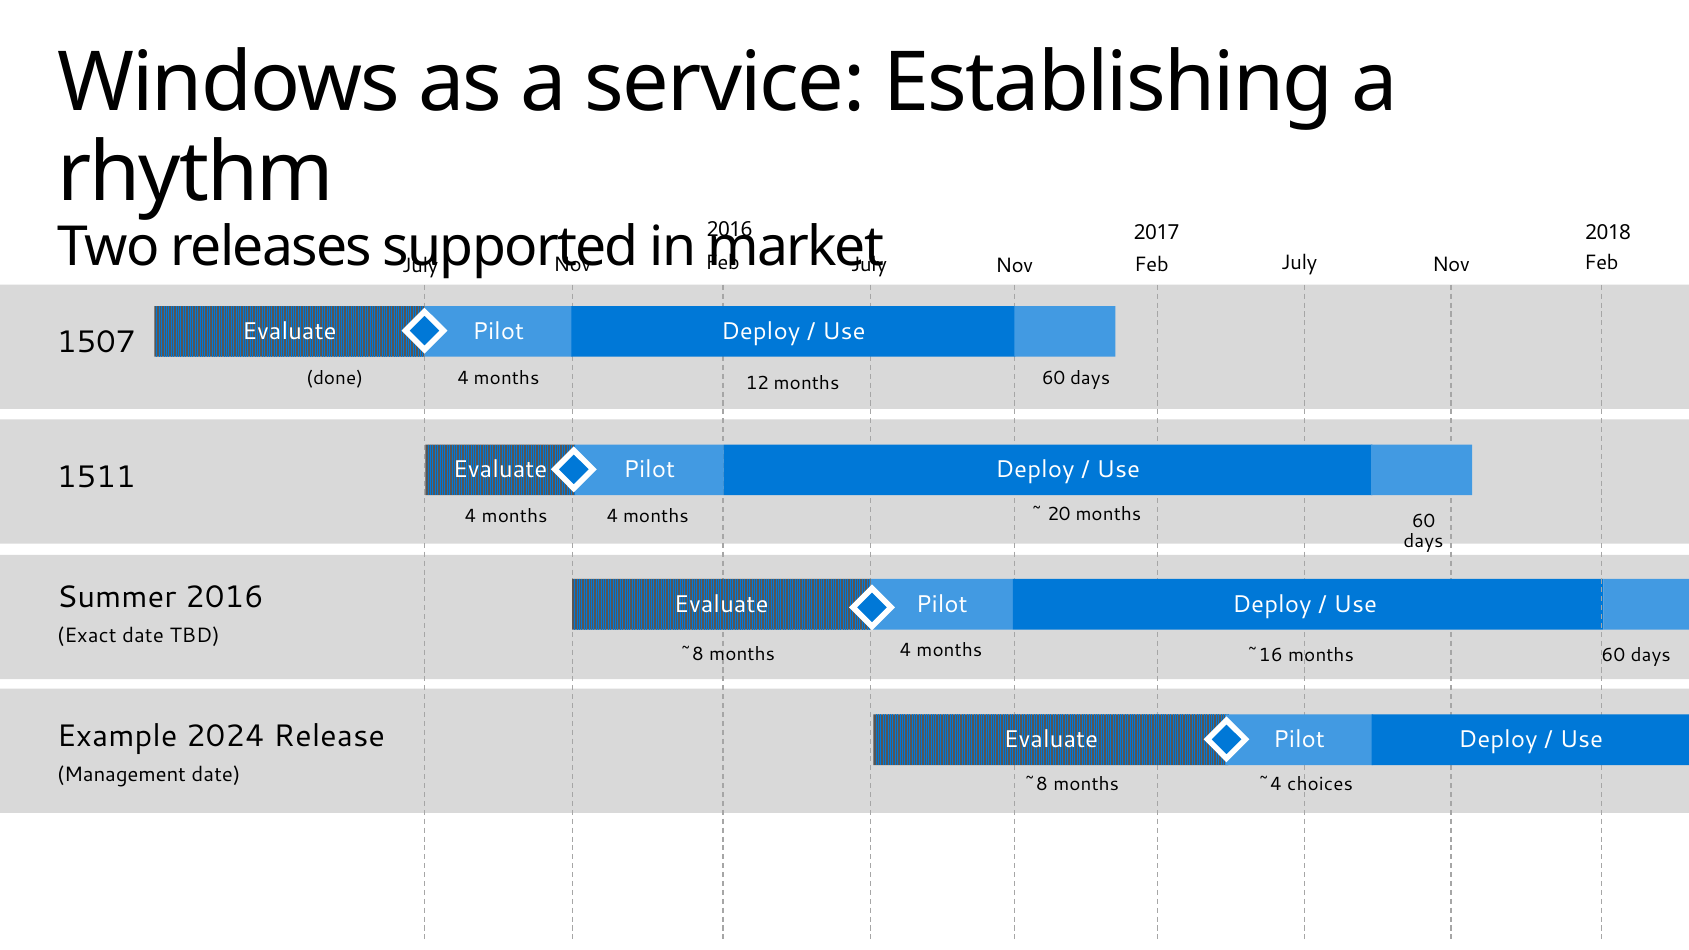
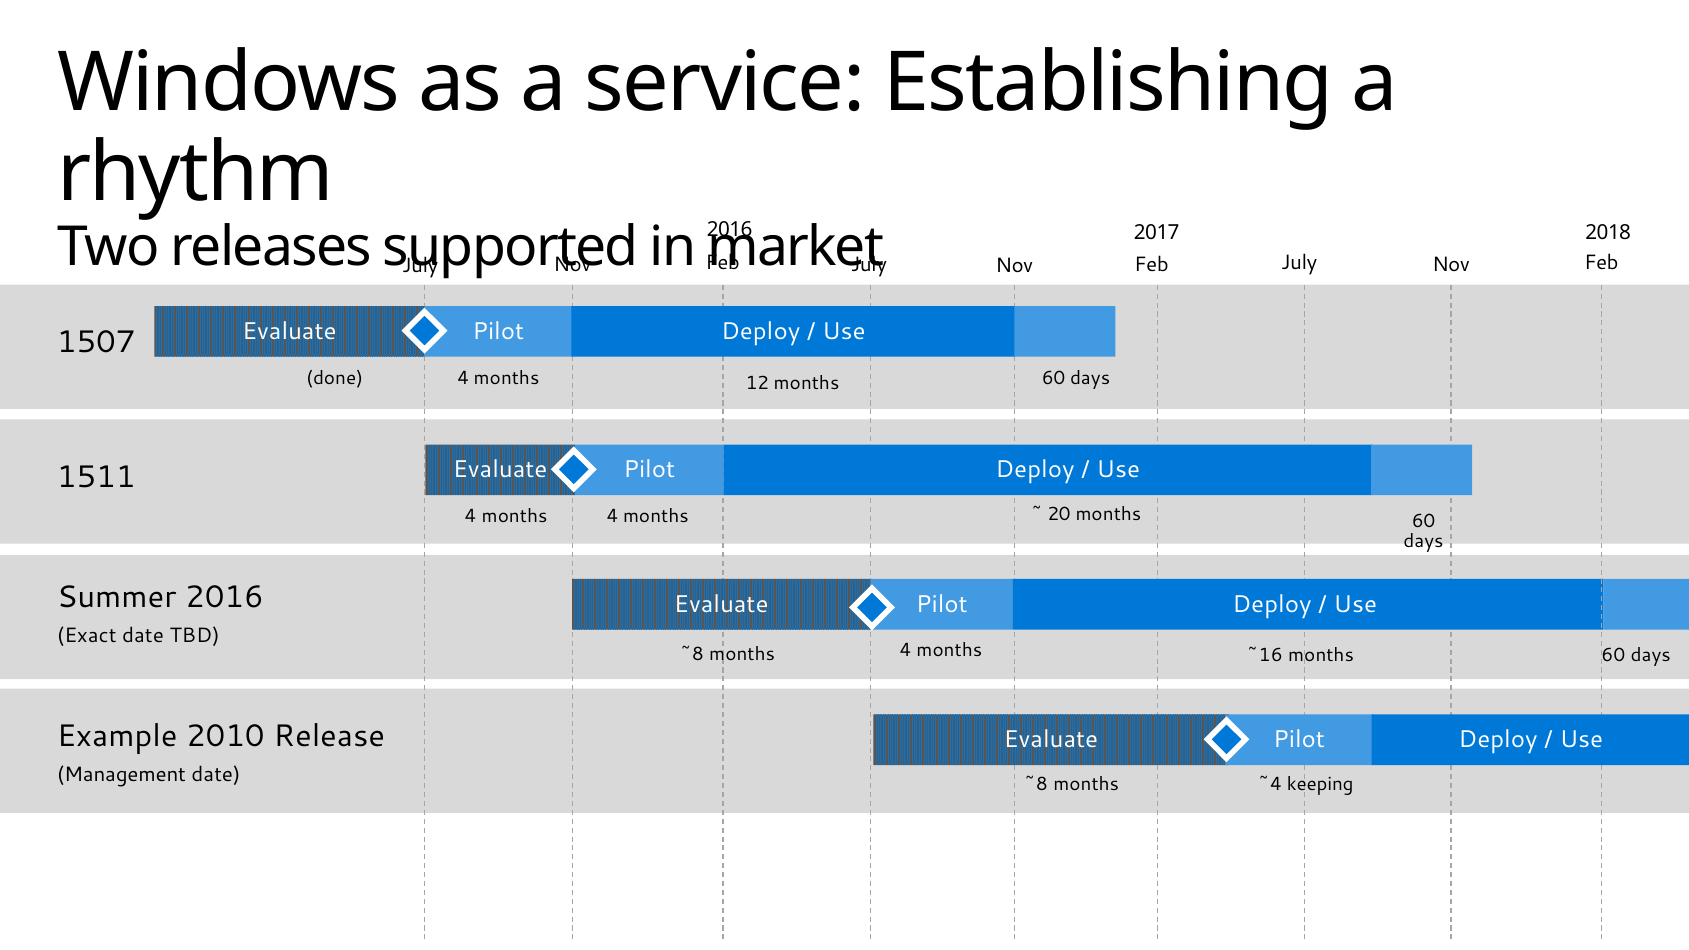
2024: 2024 -> 2010
choices: choices -> keeping
